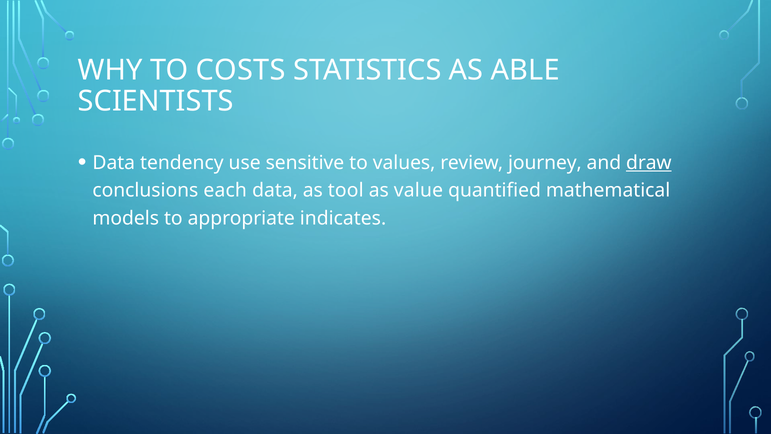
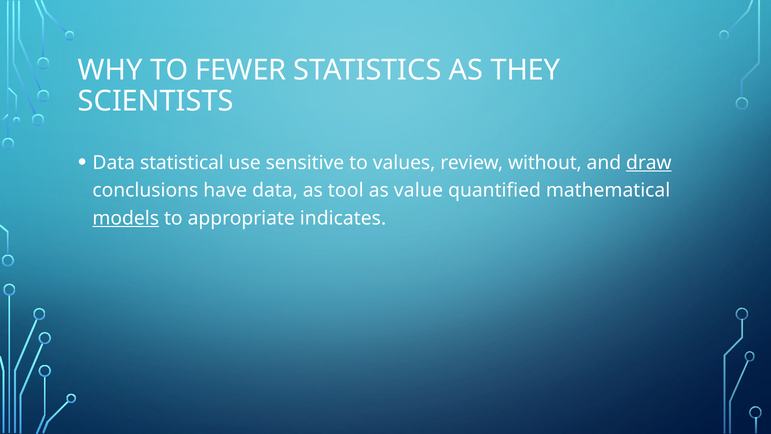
COSTS: COSTS -> FEWER
ABLE: ABLE -> THEY
tendency: tendency -> statistical
journey: journey -> without
each: each -> have
models underline: none -> present
